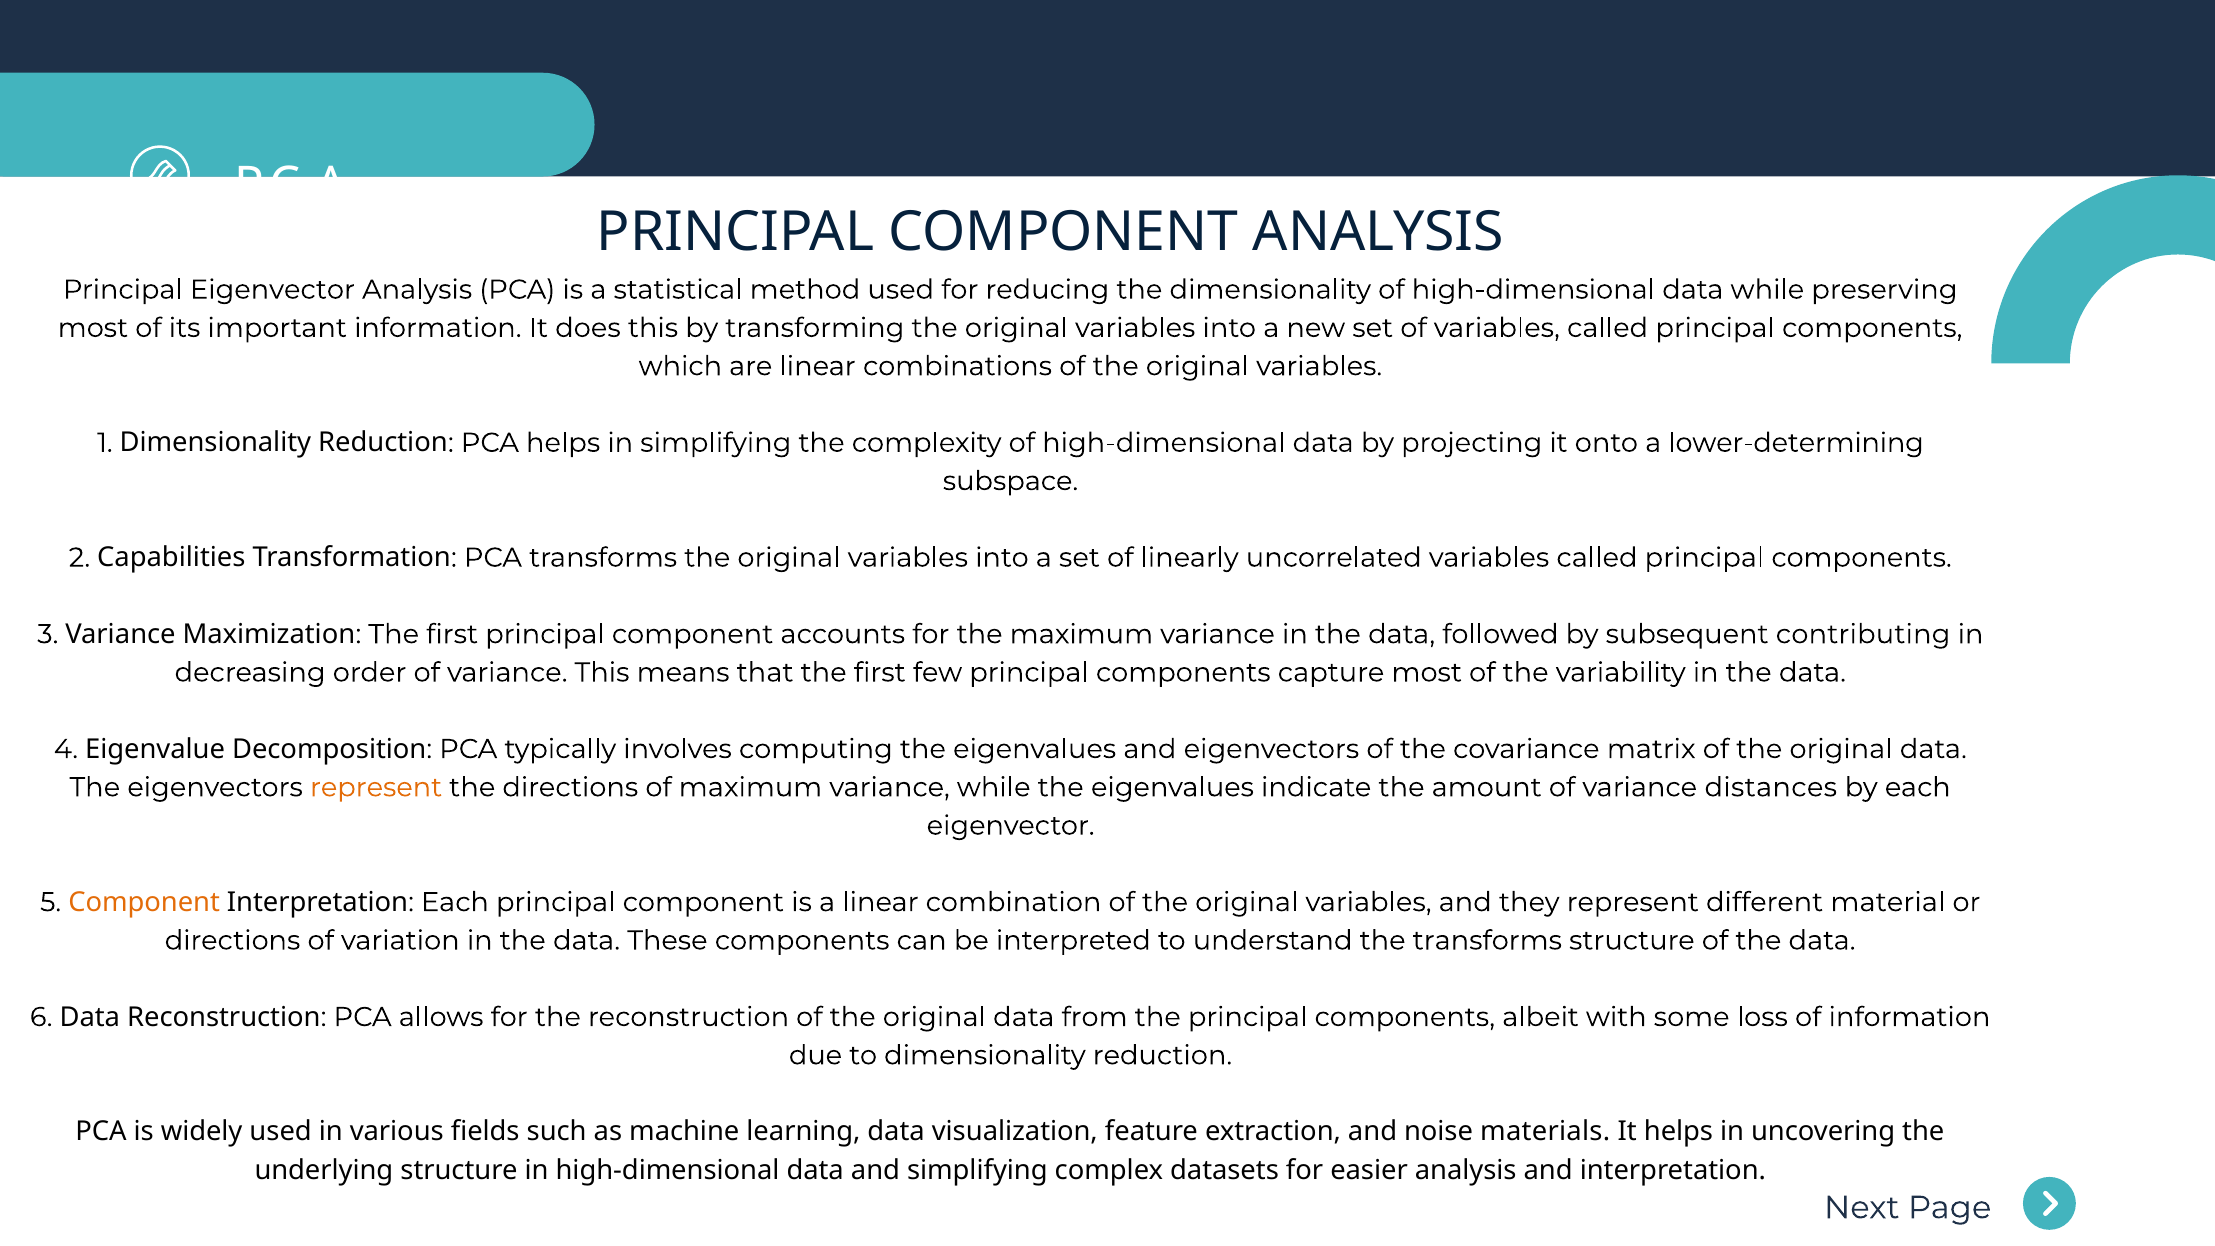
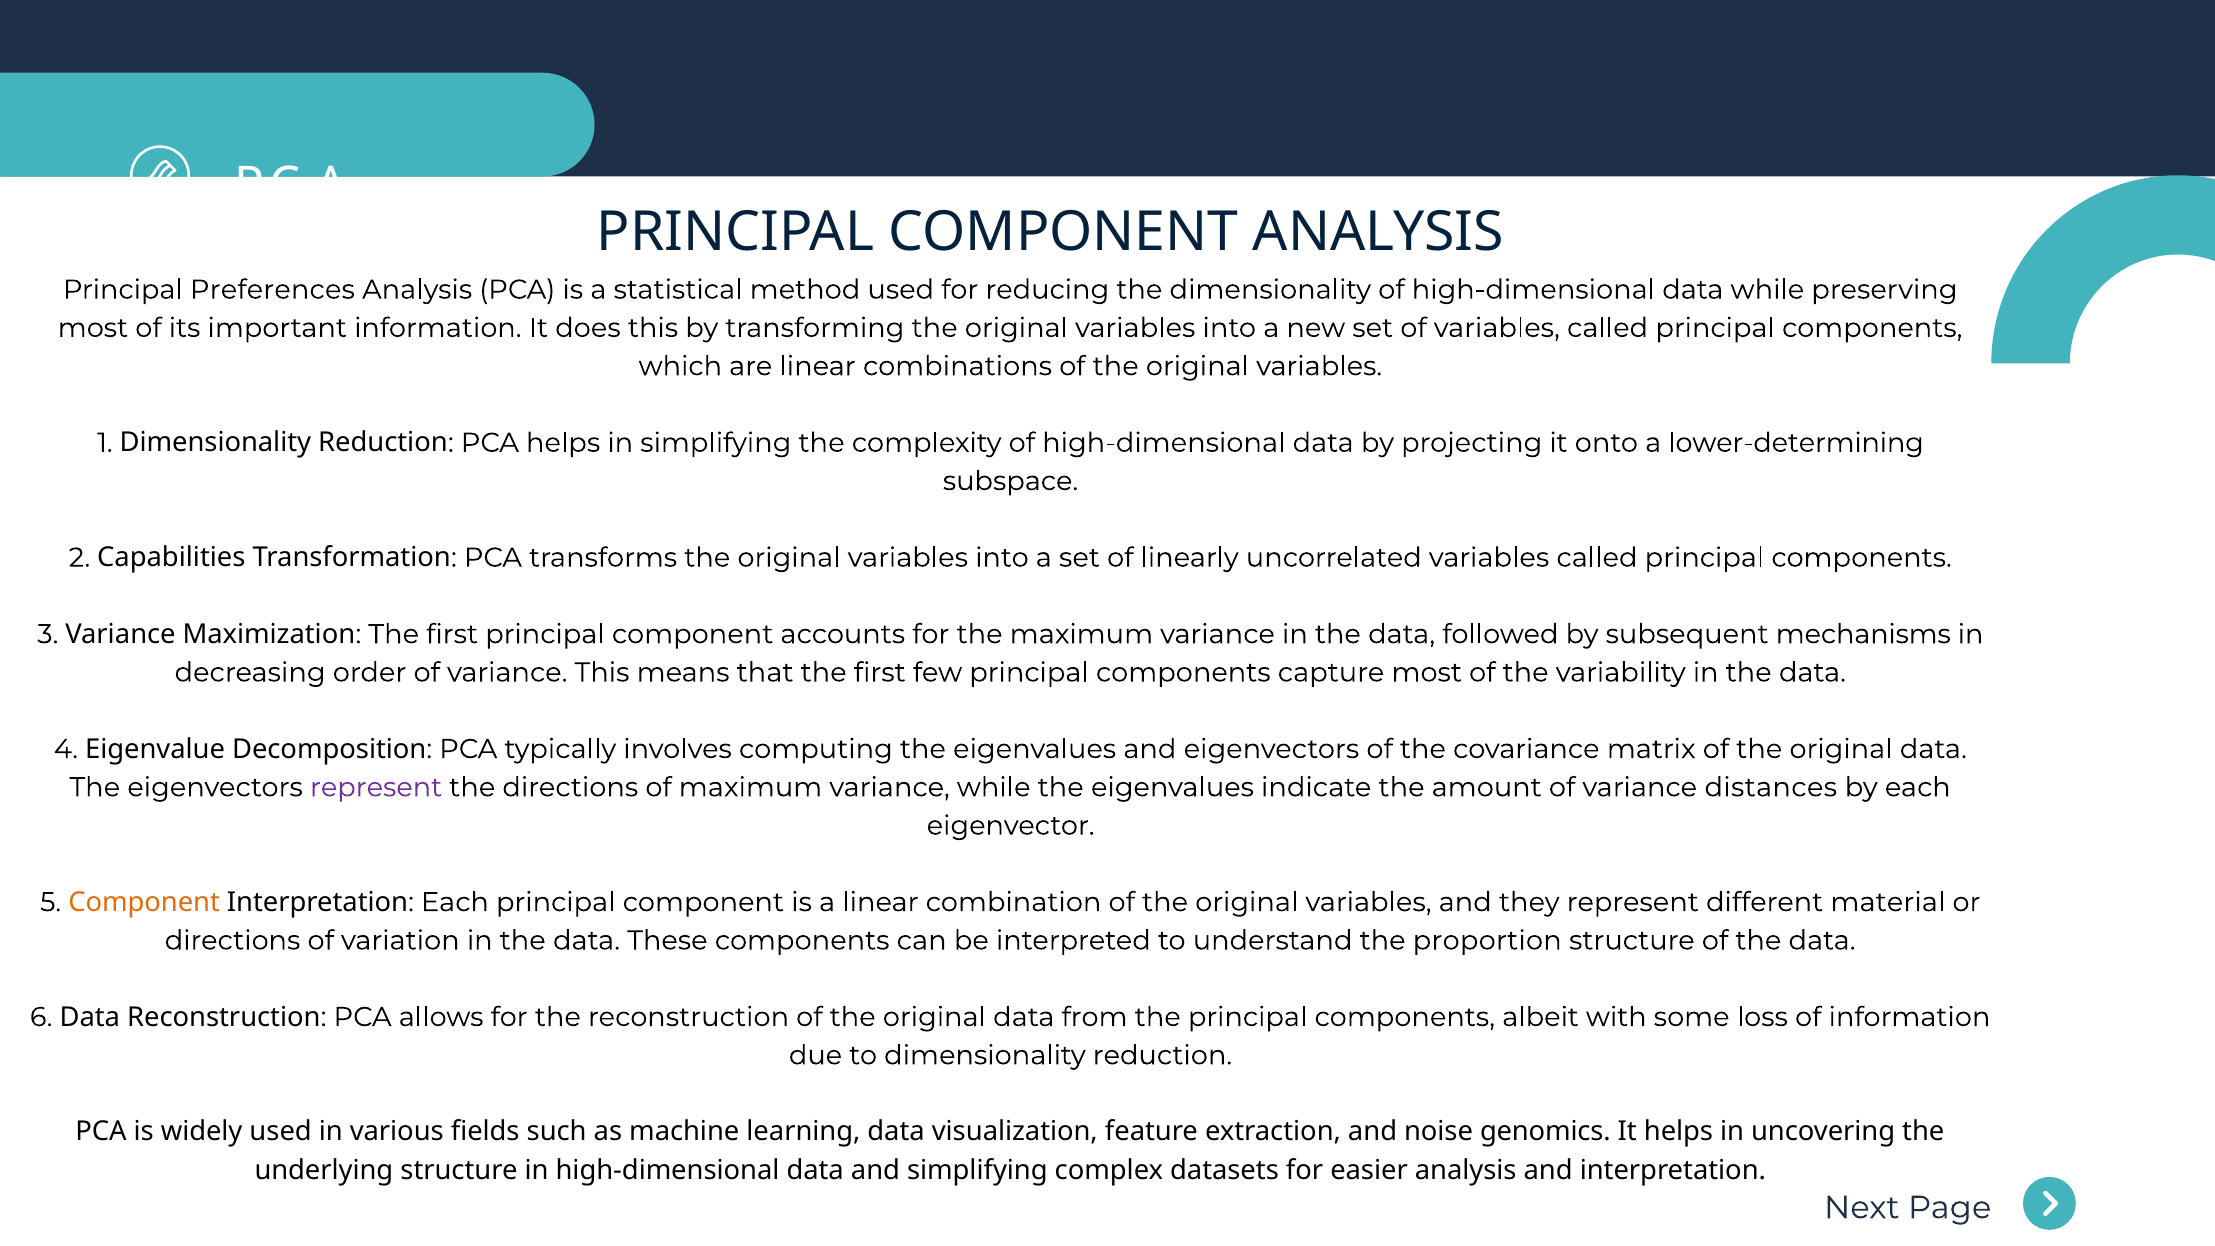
Principal Eigenvector: Eigenvector -> Preferences
contributing: contributing -> mechanisms
represent at (376, 787) colour: orange -> purple
the transforms: transforms -> proportion
materials: materials -> genomics
